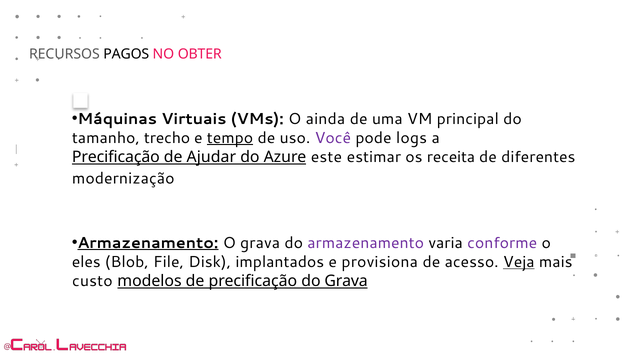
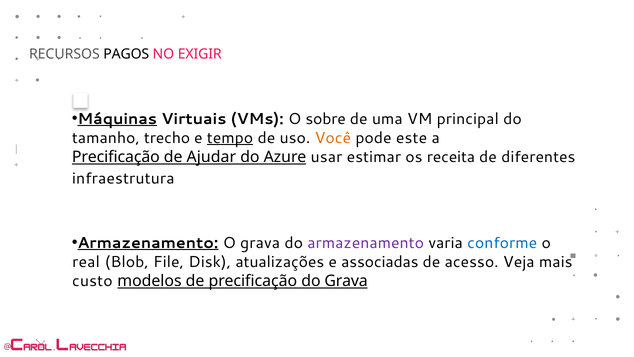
OBTER: OBTER -> EXIGIR
Máquinas underline: none -> present
ainda: ainda -> sobre
Você colour: purple -> orange
logs: logs -> este
este: este -> usar
modernização: modernização -> infraestrutura
conforme colour: purple -> blue
eles: eles -> real
implantados: implantados -> atualizações
provisiona: provisiona -> associadas
Veja underline: present -> none
